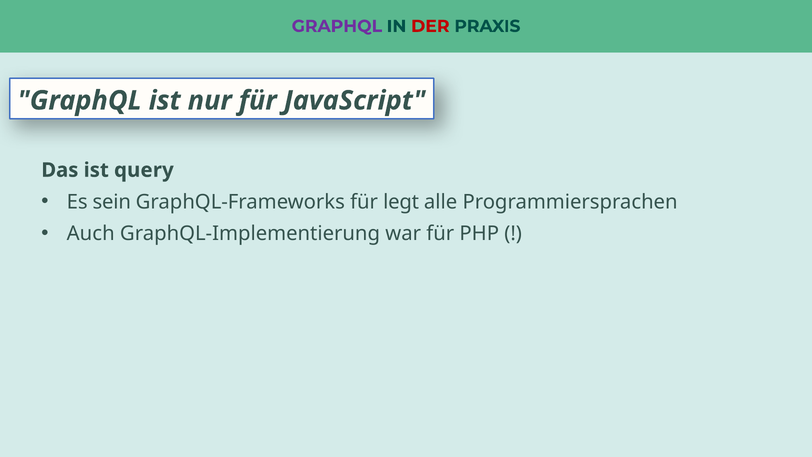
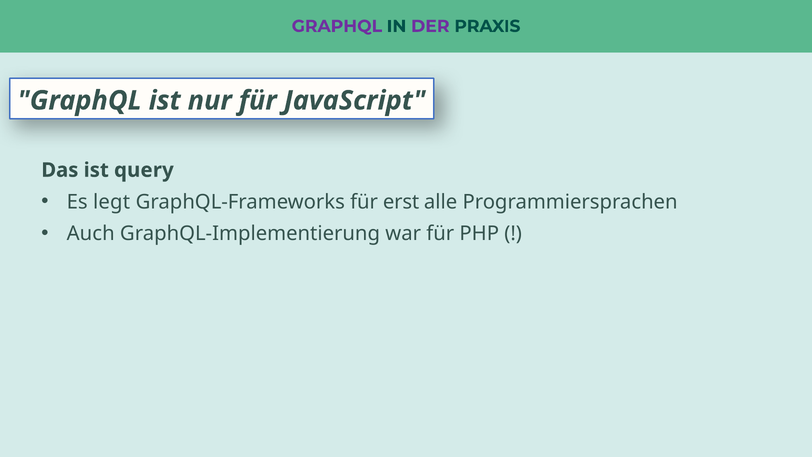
DER colour: red -> purple
sein: sein -> legt
legt: legt -> erst
